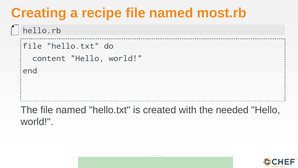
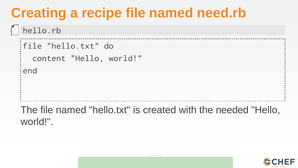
most.rb: most.rb -> need.rb
